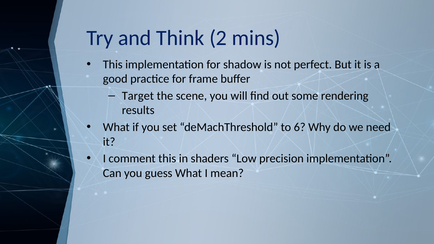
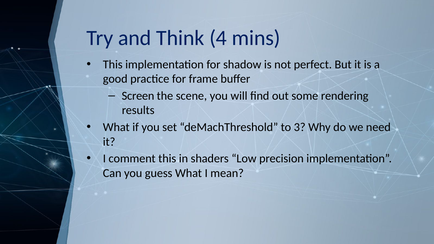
2: 2 -> 4
Target: Target -> Screen
6: 6 -> 3
